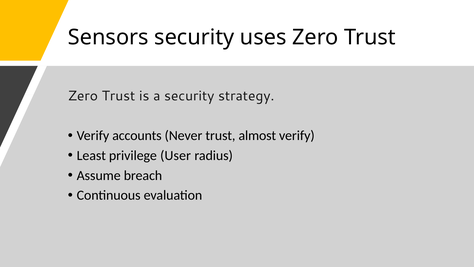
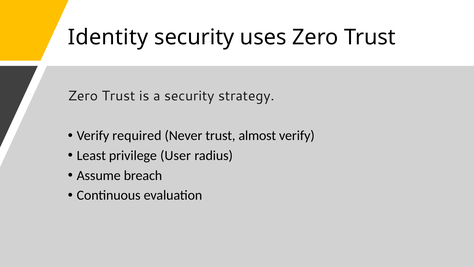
Sensors: Sensors -> Identity
accounts: accounts -> required
